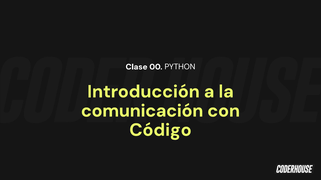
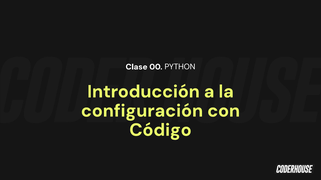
comunicación: comunicación -> configuración
